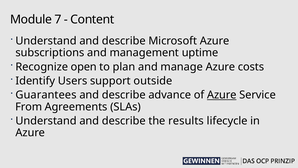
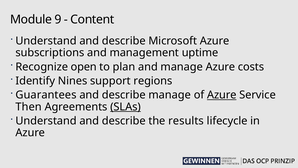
7: 7 -> 9
Users: Users -> Nines
outside: outside -> regions
describe advance: advance -> manage
From: From -> Then
SLAs underline: none -> present
